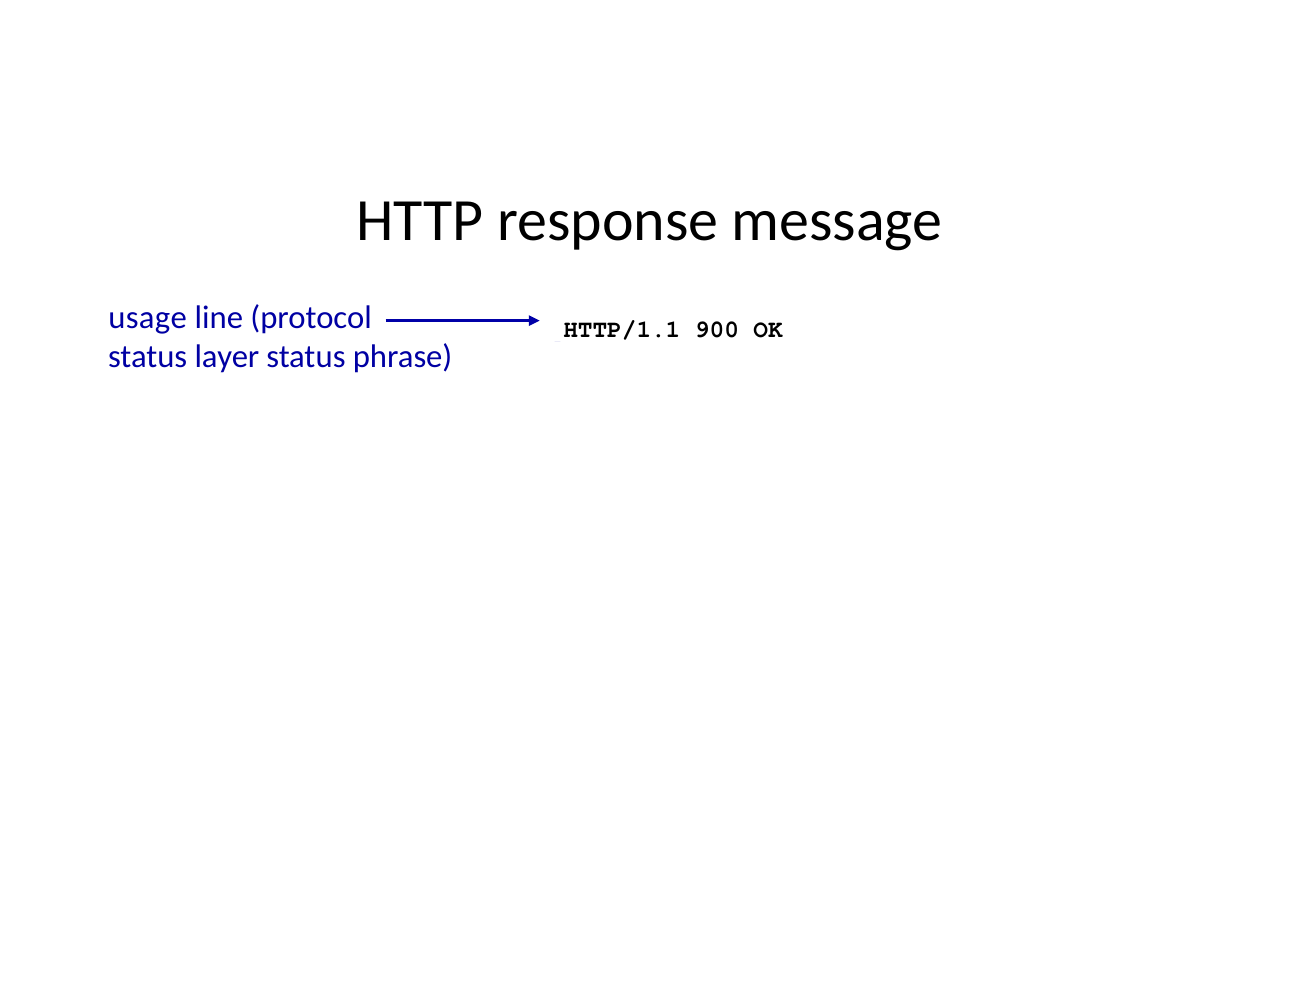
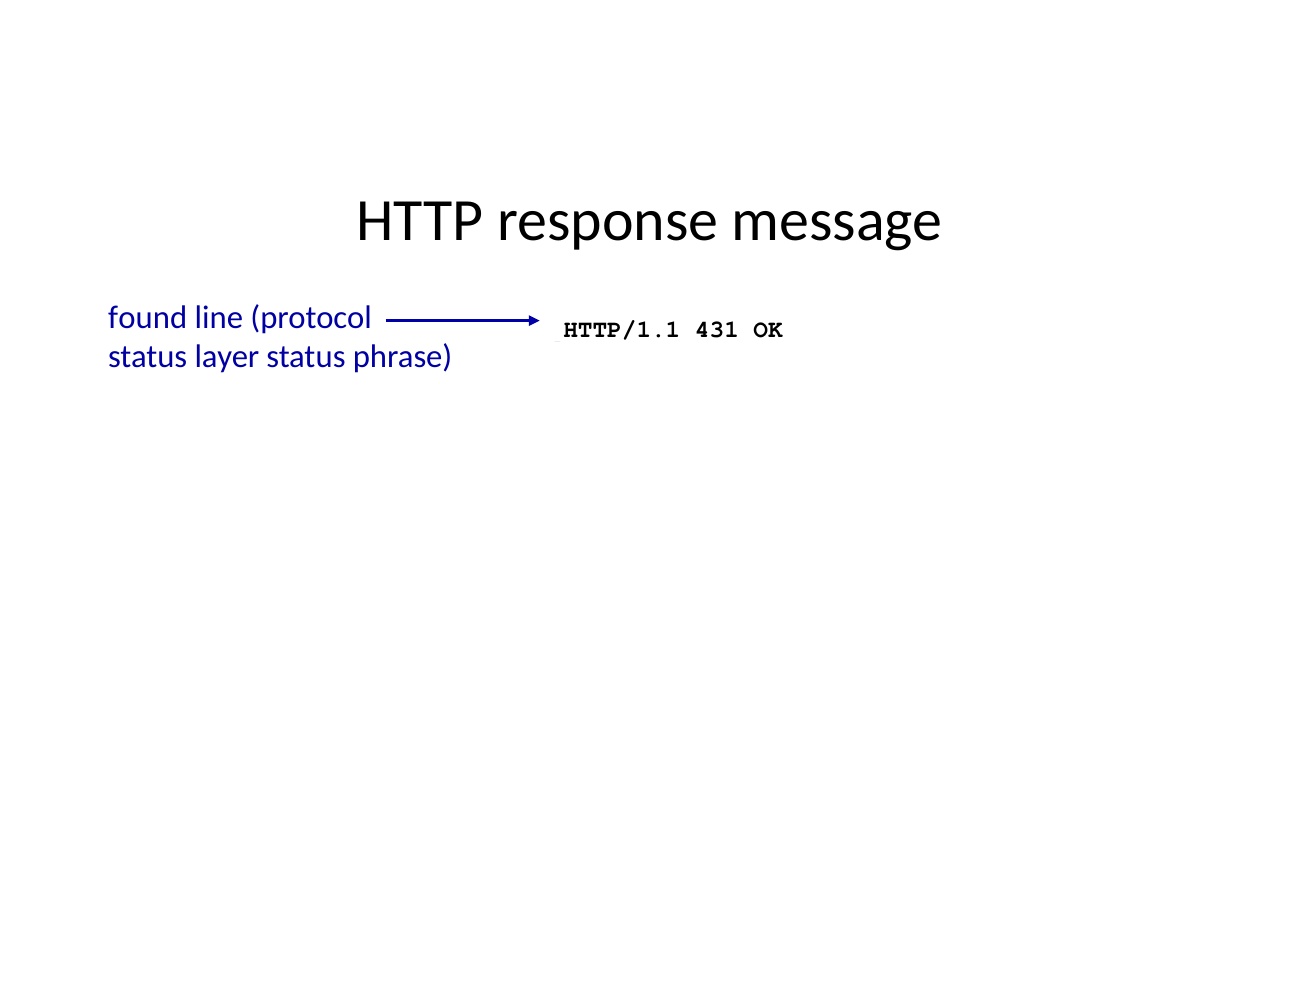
usage: usage -> found
900: 900 -> 431
